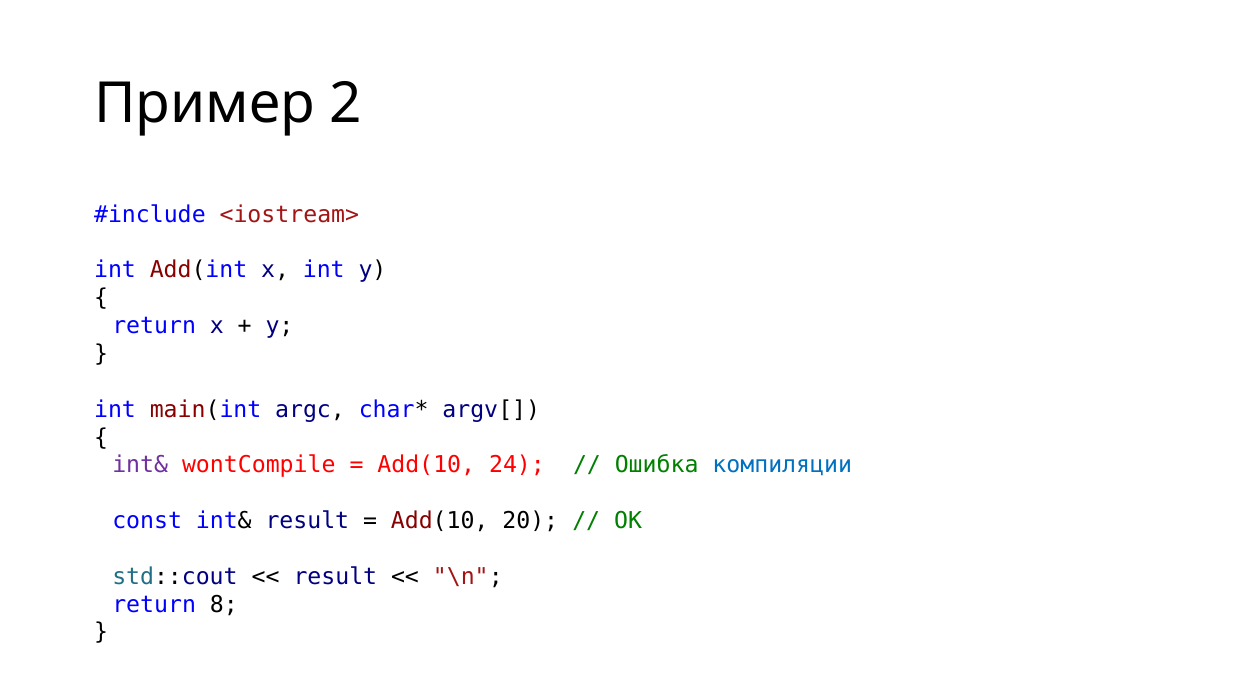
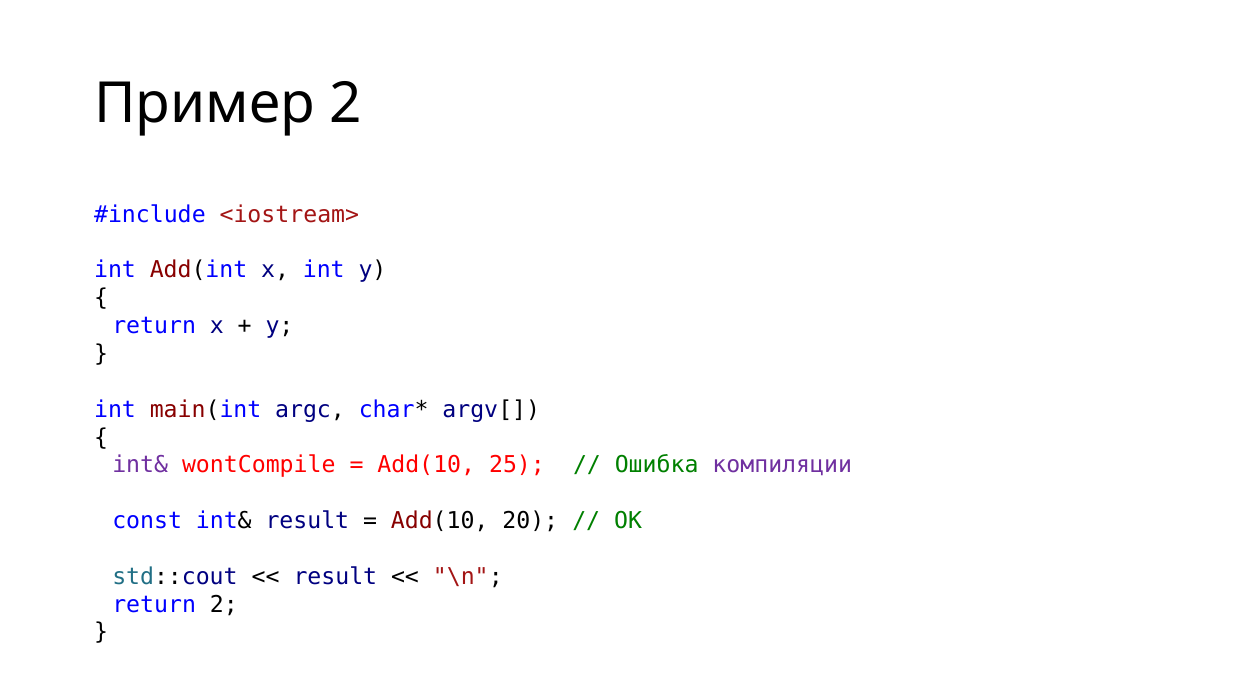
24: 24 -> 25
компиляции colour: blue -> purple
return 8: 8 -> 2
